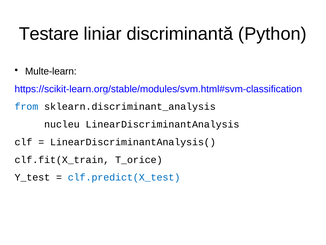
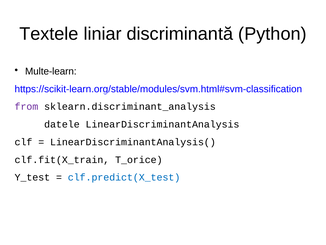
Testare: Testare -> Textele
from colour: blue -> purple
nucleu: nucleu -> datele
